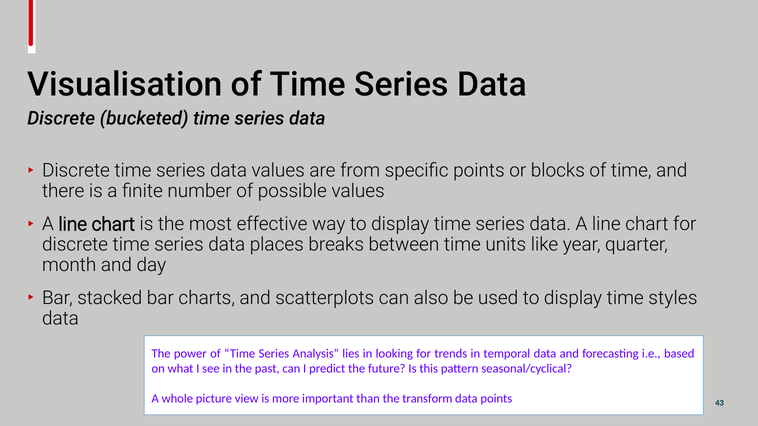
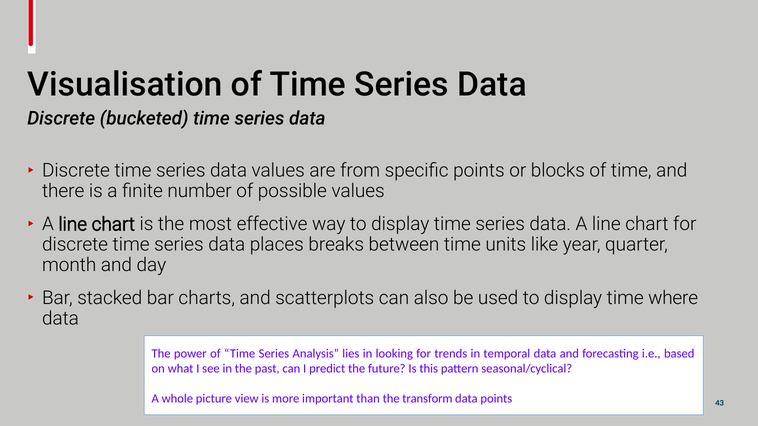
styles: styles -> where
